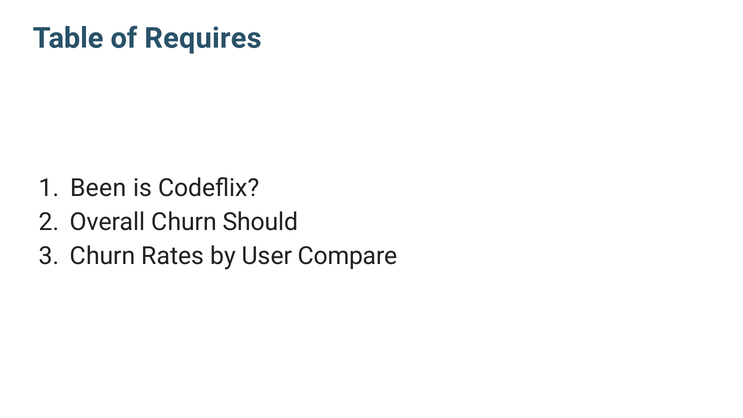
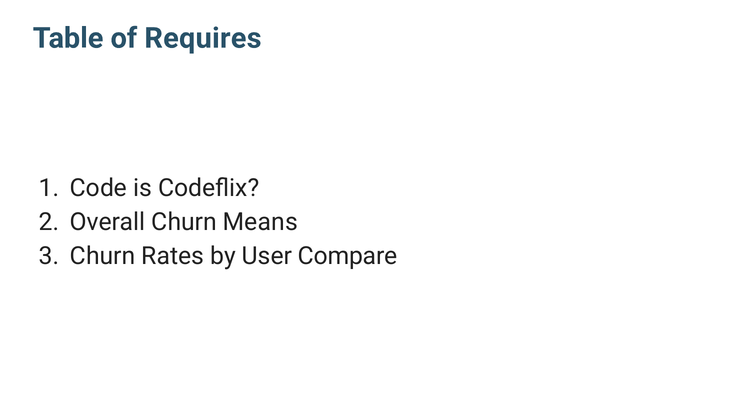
Been: Been -> Code
Should: Should -> Means
